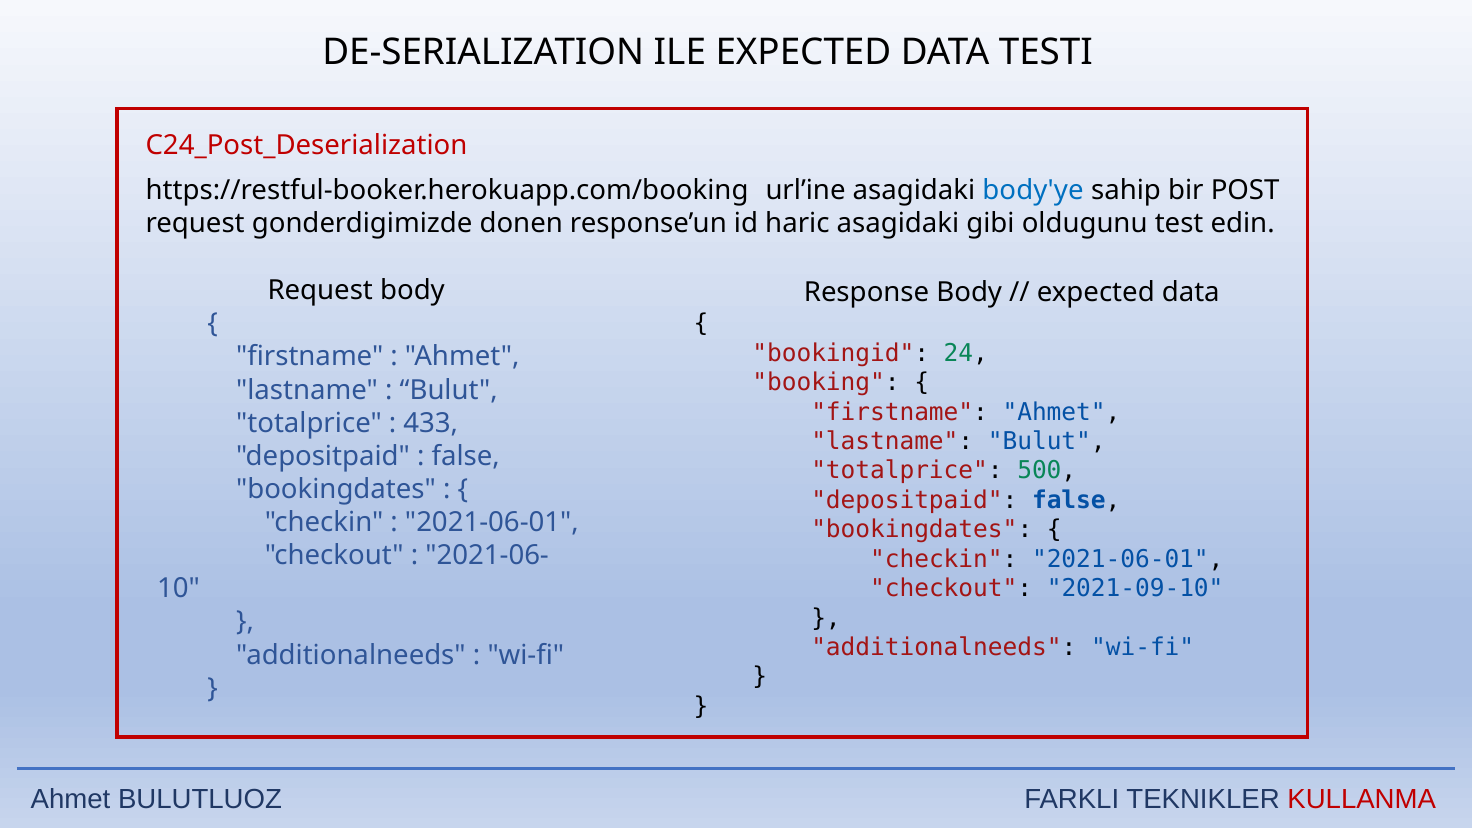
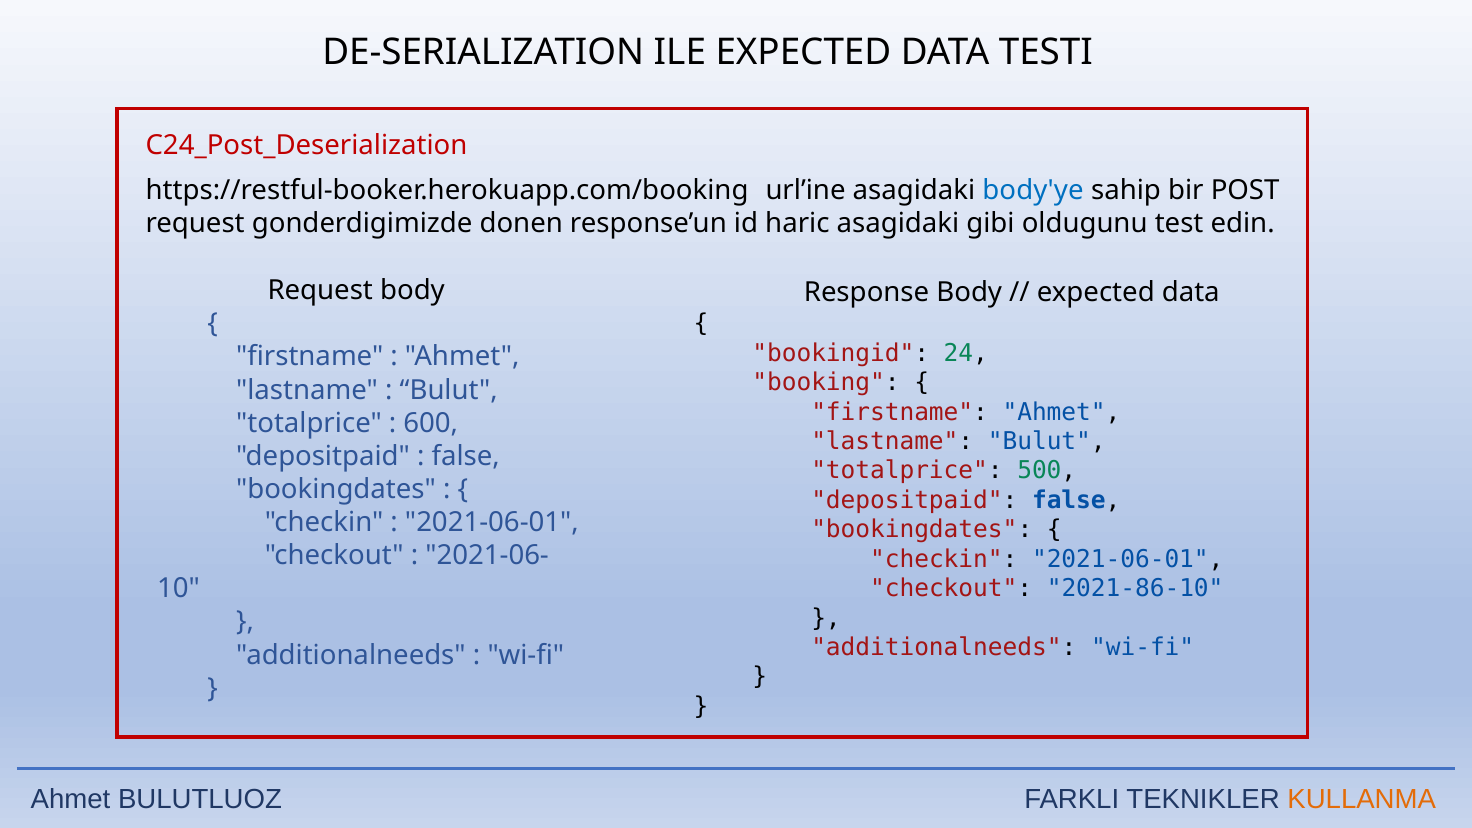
433: 433 -> 600
2021-09-10: 2021-09-10 -> 2021-86-10
KULLANMA colour: red -> orange
